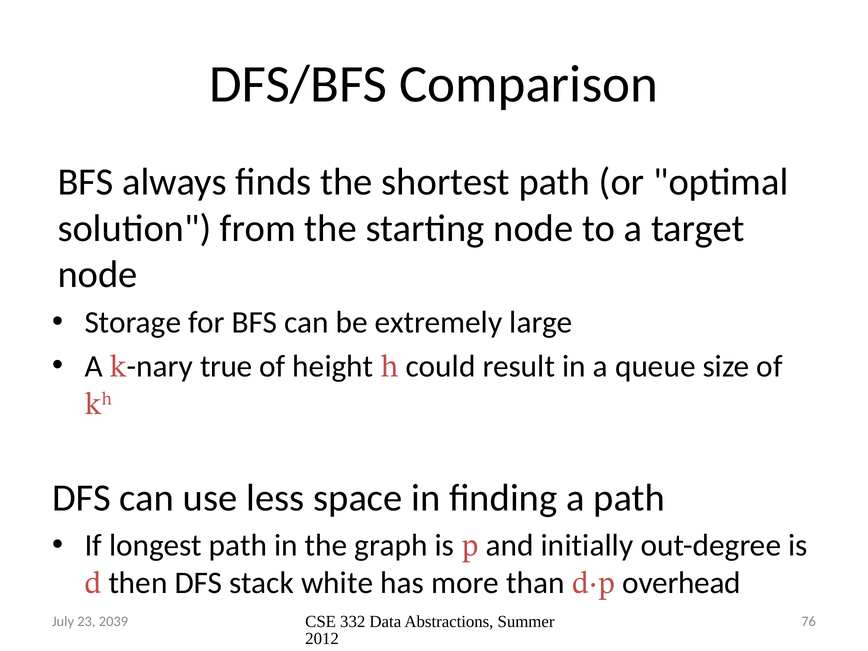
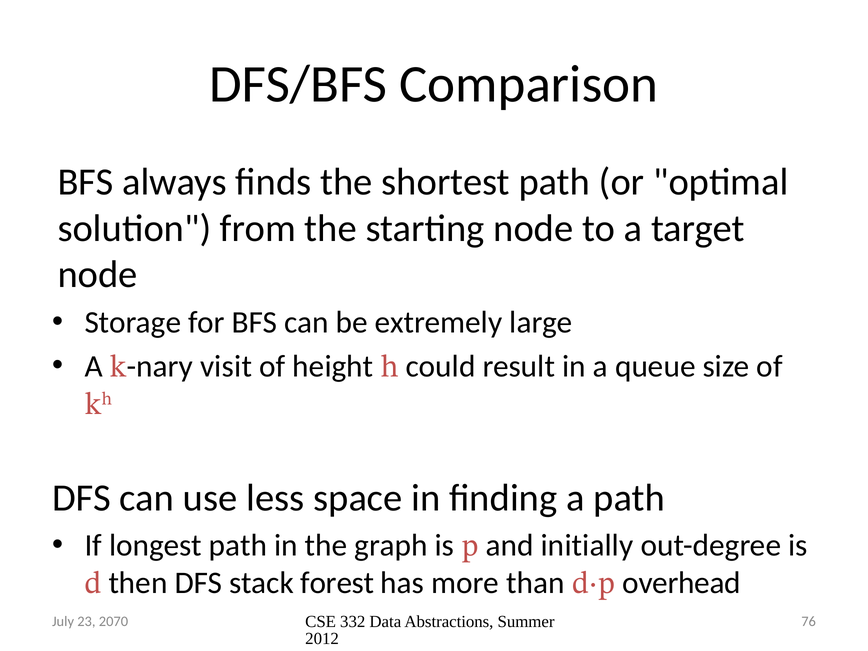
true: true -> visit
white: white -> forest
2039: 2039 -> 2070
